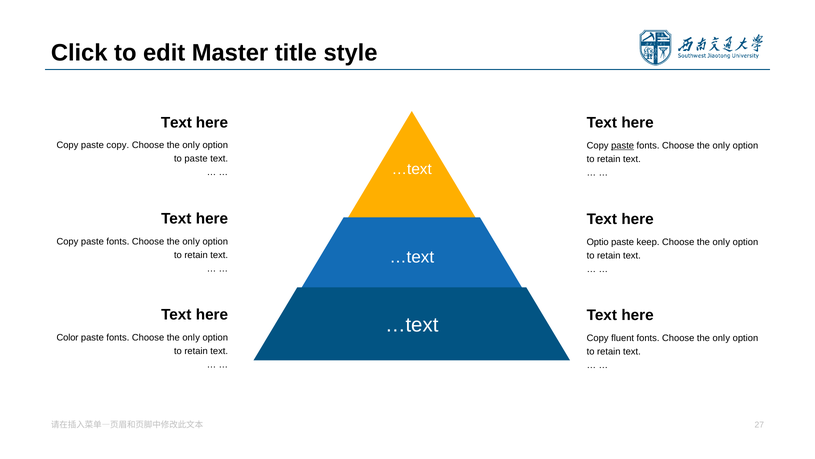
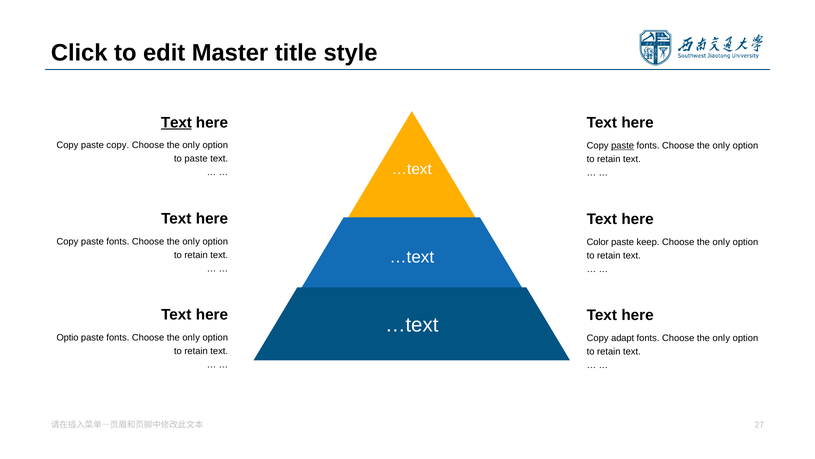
Text at (176, 122) underline: none -> present
Optio: Optio -> Color
Color: Color -> Optio
fluent: fluent -> adapt
